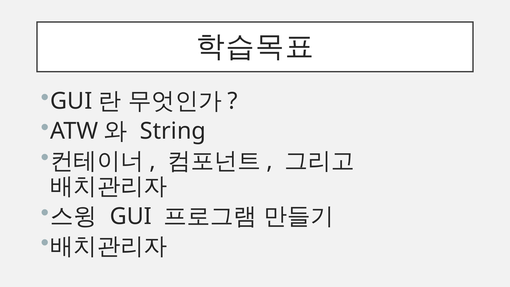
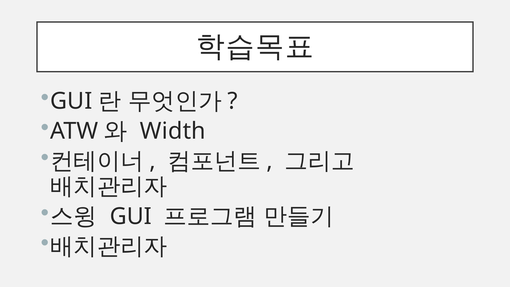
String: String -> Width
